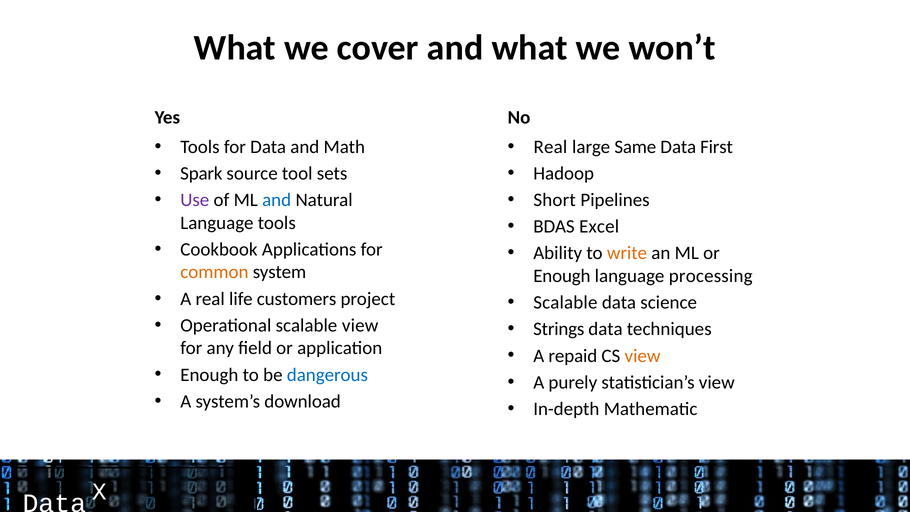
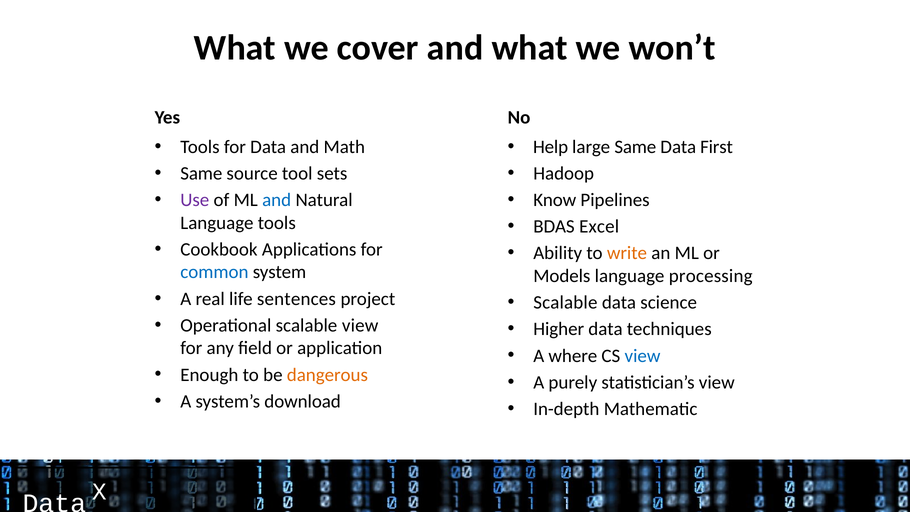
Real at (550, 147): Real -> Help
Spark at (201, 173): Spark -> Same
Short: Short -> Know
common colour: orange -> blue
Enough at (562, 276): Enough -> Models
customers: customers -> sentences
Strings: Strings -> Higher
repaid: repaid -> where
view at (643, 356) colour: orange -> blue
dangerous colour: blue -> orange
